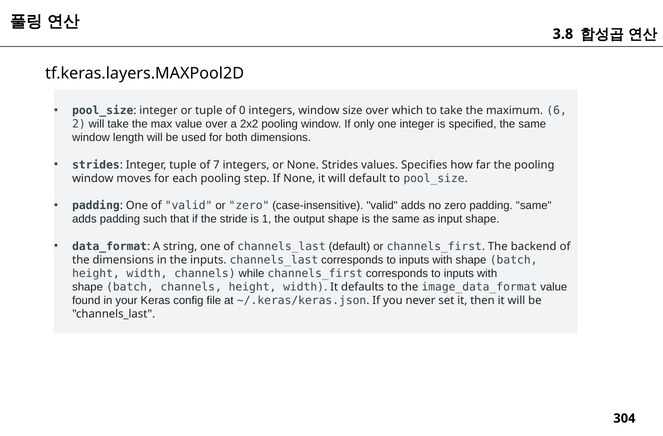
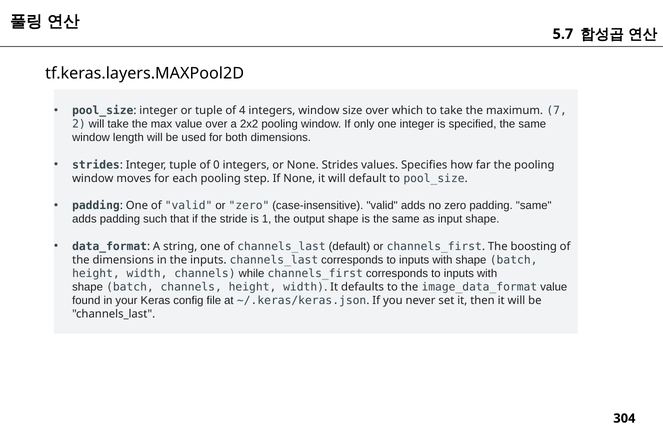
3.8: 3.8 -> 5.7
0: 0 -> 4
6: 6 -> 7
7: 7 -> 0
backend: backend -> boosting
